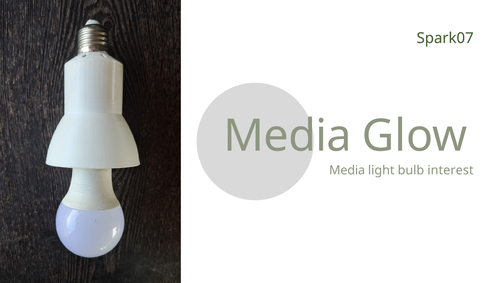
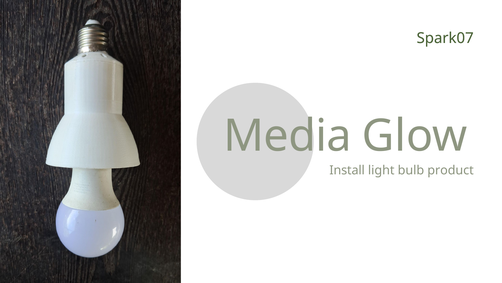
Media at (347, 170): Media -> Install
interest: interest -> product
